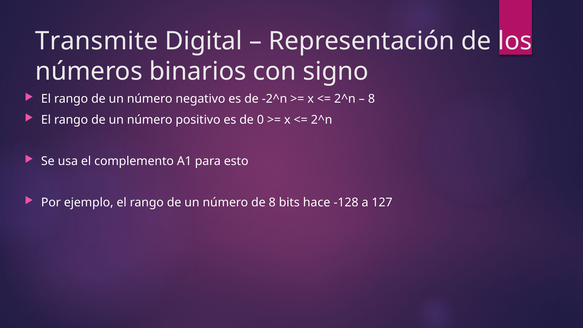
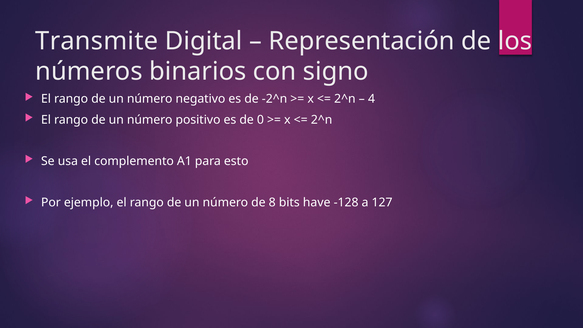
8 at (371, 99): 8 -> 4
hace: hace -> have
